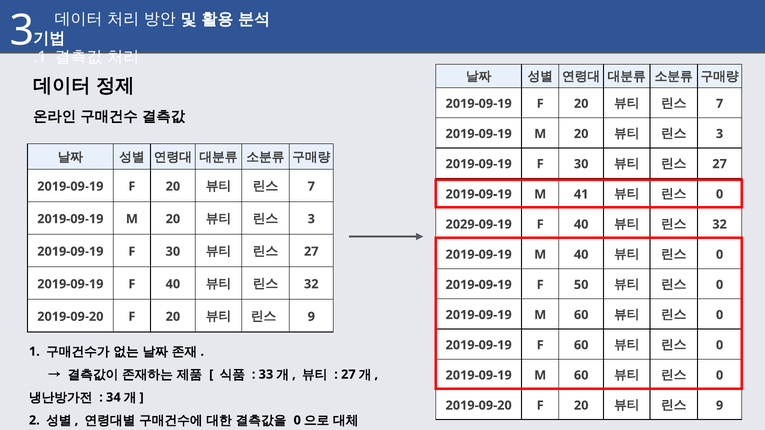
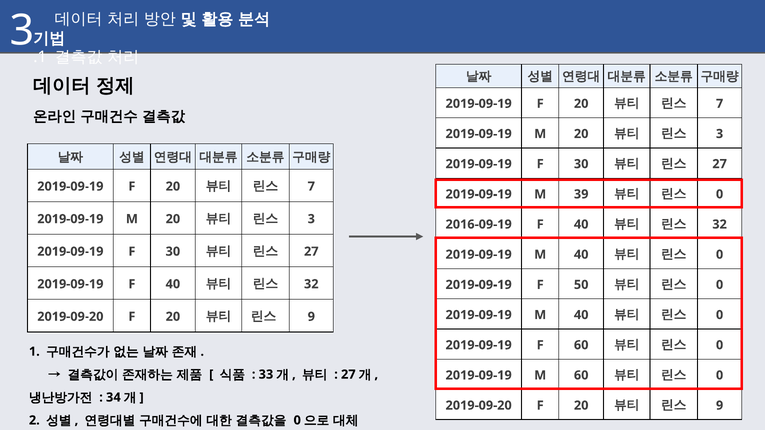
41: 41 -> 39
2029-09-19: 2029-09-19 -> 2016-09-19
60 at (581, 315): 60 -> 40
